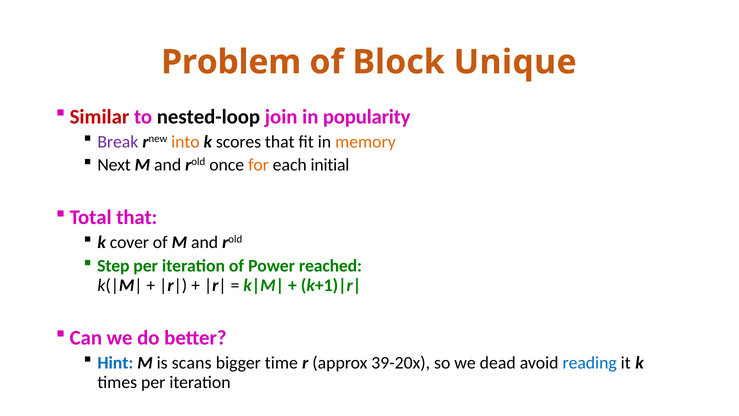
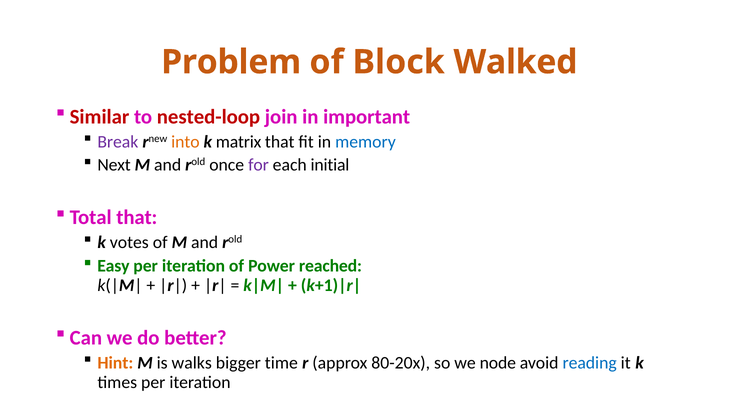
Unique: Unique -> Walked
nested-loop colour: black -> red
popularity: popularity -> important
scores: scores -> matrix
memory colour: orange -> blue
for colour: orange -> purple
cover: cover -> votes
Step: Step -> Easy
Hint colour: blue -> orange
scans: scans -> walks
39-20x: 39-20x -> 80-20x
dead: dead -> node
